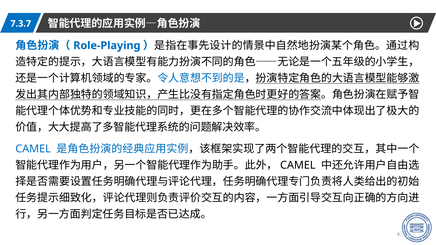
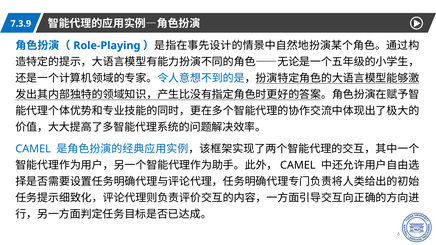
7.3.7: 7.3.7 -> 7.3.9
